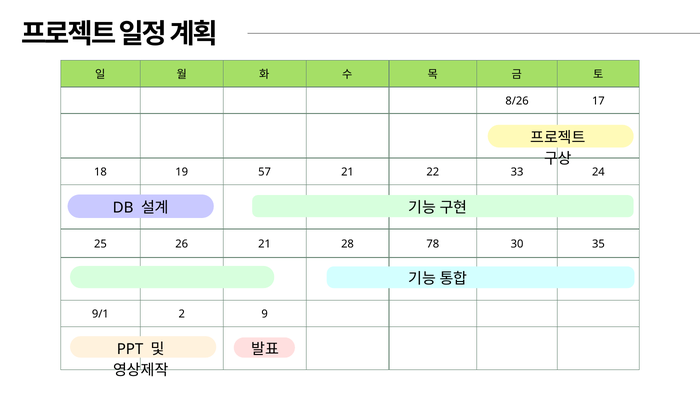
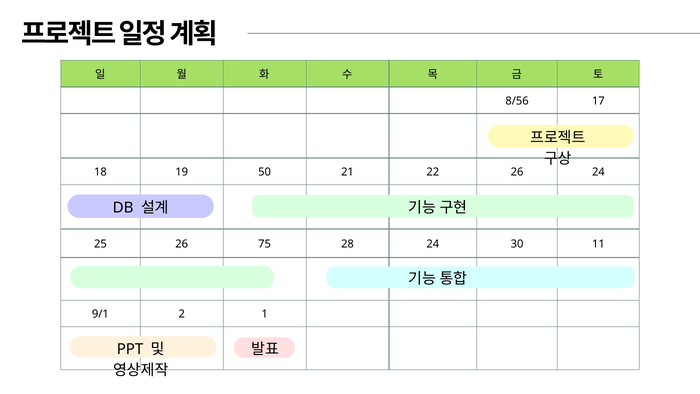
8/26: 8/26 -> 8/56
57: 57 -> 50
22 33: 33 -> 26
26 21: 21 -> 75
28 78: 78 -> 24
35: 35 -> 11
9: 9 -> 1
